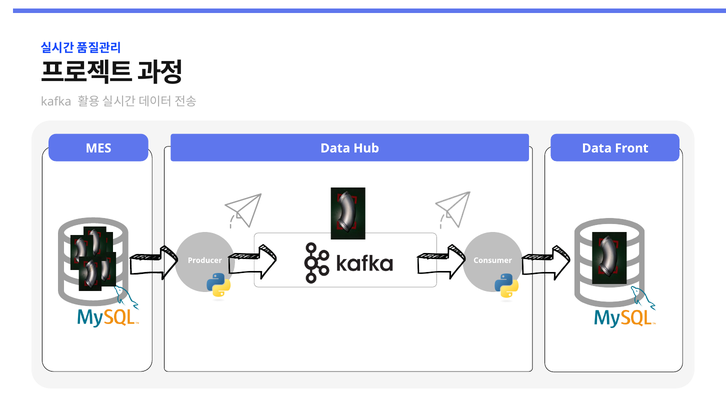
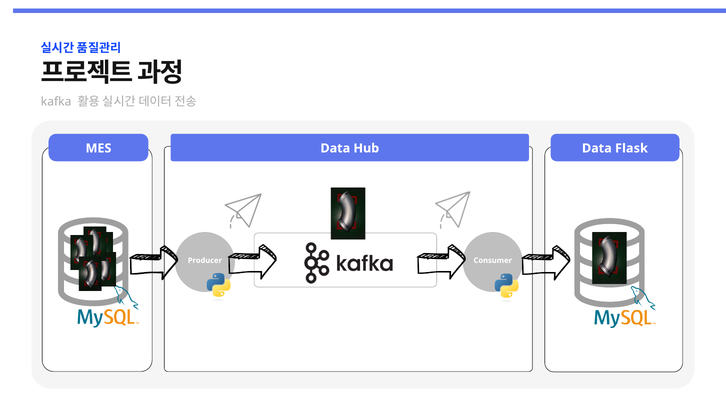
Front: Front -> Flask
